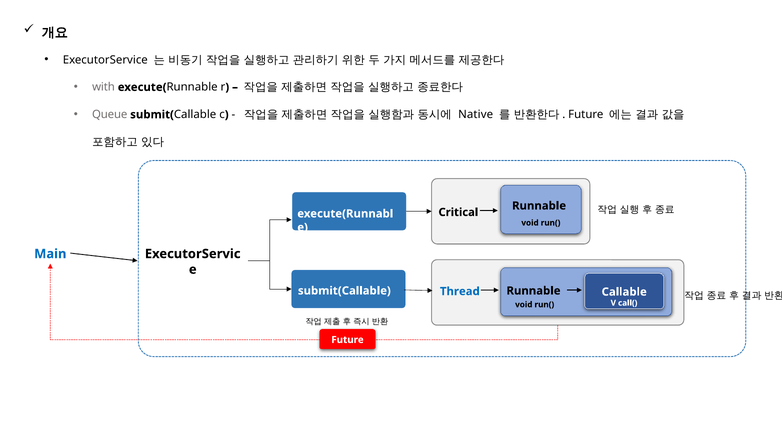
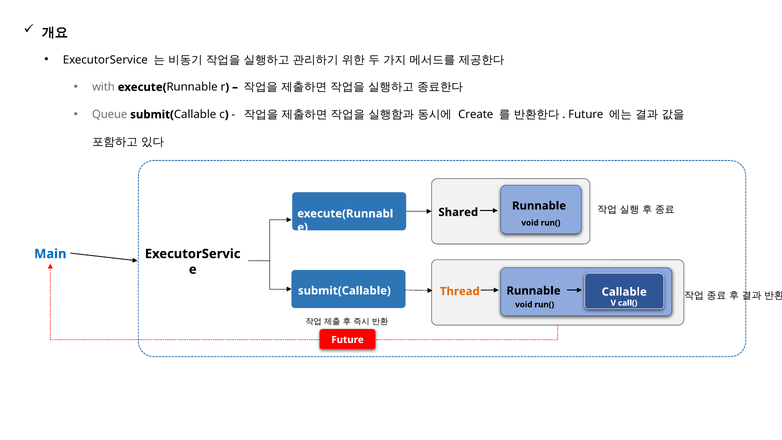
Native: Native -> Create
Critical: Critical -> Shared
Thread colour: blue -> orange
